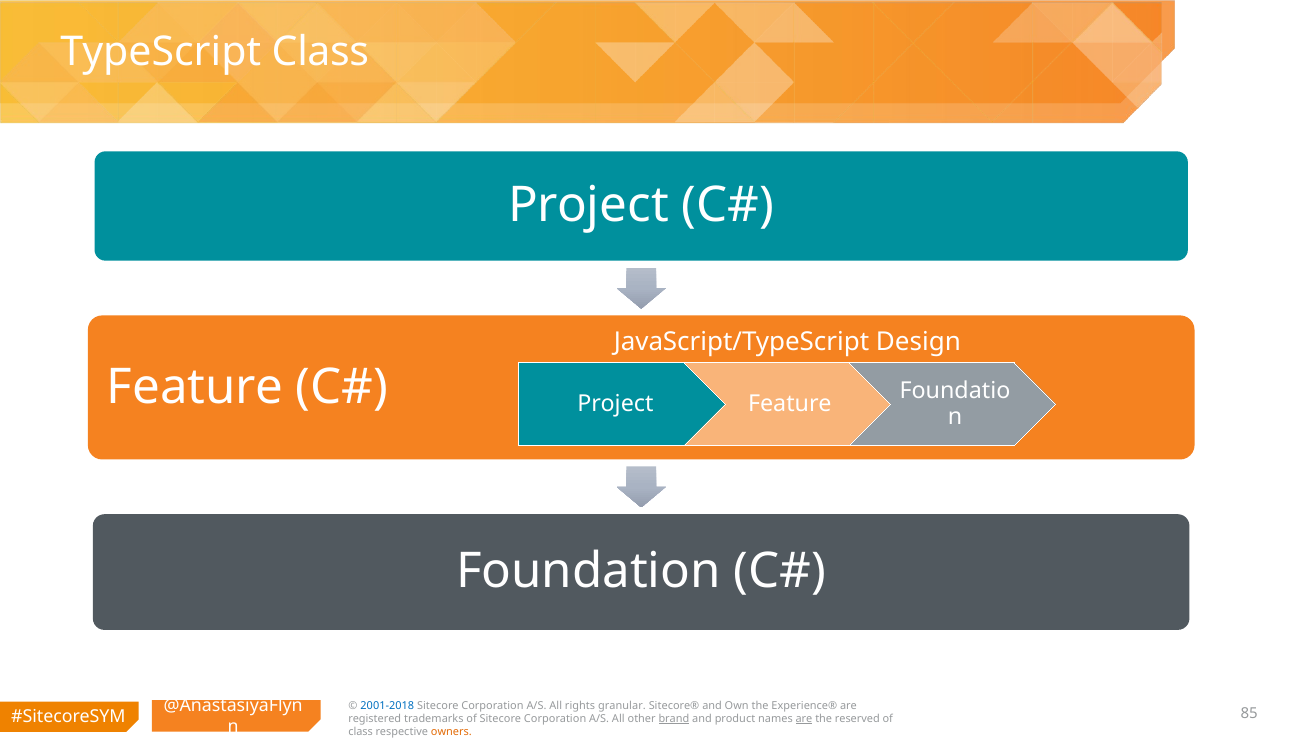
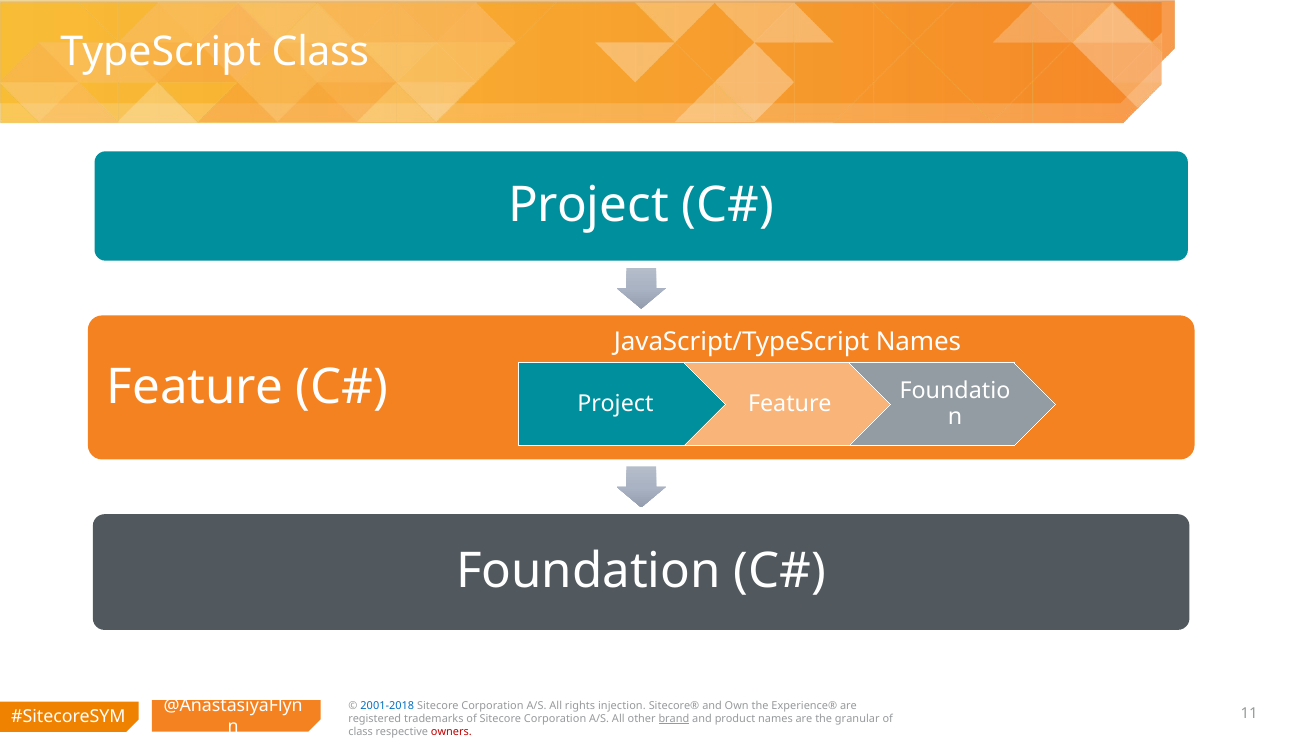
JavaScript/TypeScript Design: Design -> Names
granular: granular -> injection
85: 85 -> 11
are at (804, 719) underline: present -> none
reserved: reserved -> granular
owners colour: orange -> red
